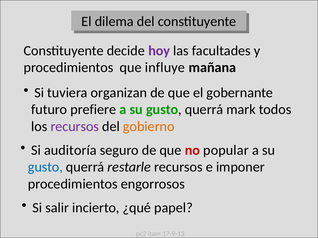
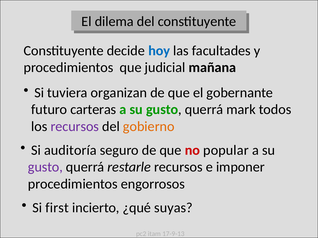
hoy colour: purple -> blue
influye: influye -> judicial
prefiere: prefiere -> carteras
gusto at (45, 167) colour: blue -> purple
salir: salir -> first
papel: papel -> suyas
